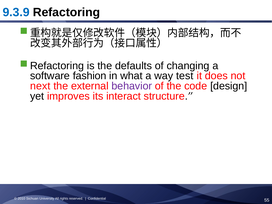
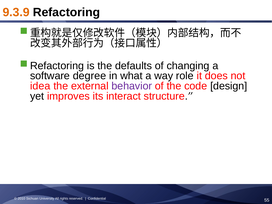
9.3.9 colour: blue -> orange
fashion: fashion -> degree
test: test -> role
next: next -> idea
